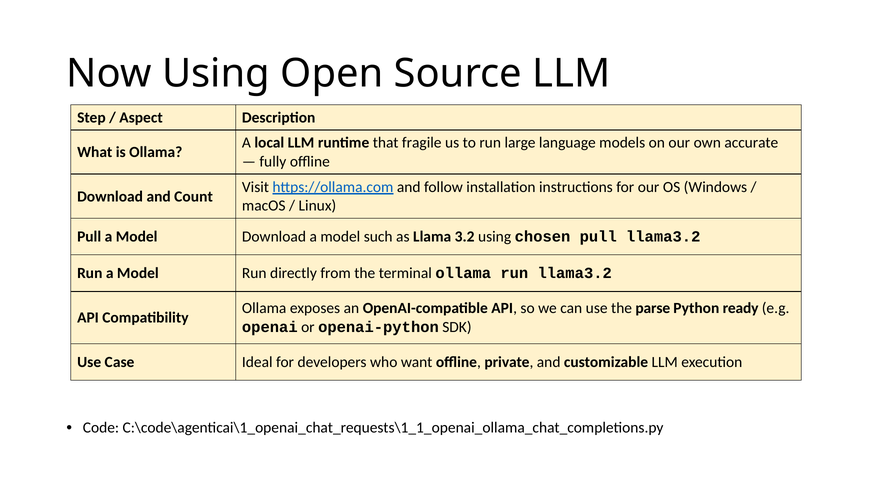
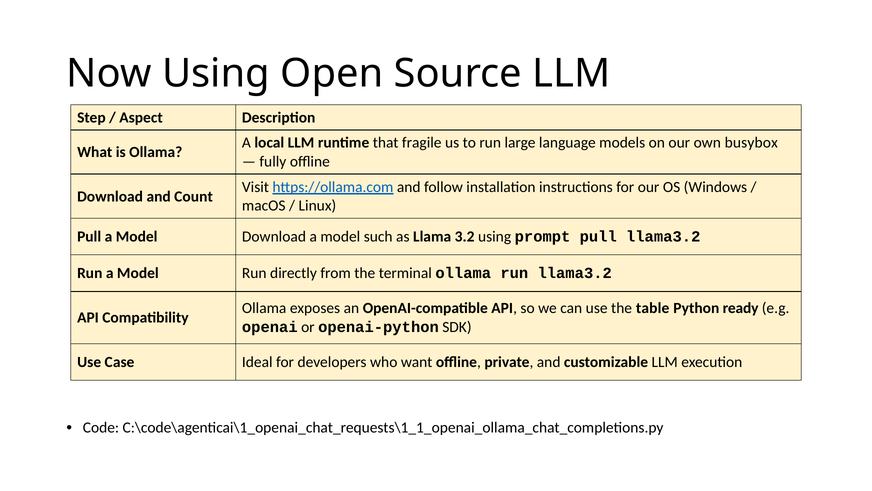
accurate: accurate -> busybox
chosen: chosen -> prompt
parse: parse -> table
